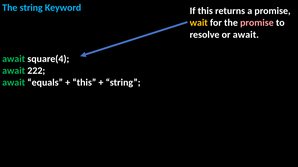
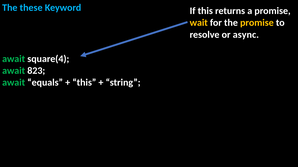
The string: string -> these
promise at (257, 23) colour: pink -> yellow
or await: await -> async
222: 222 -> 823
